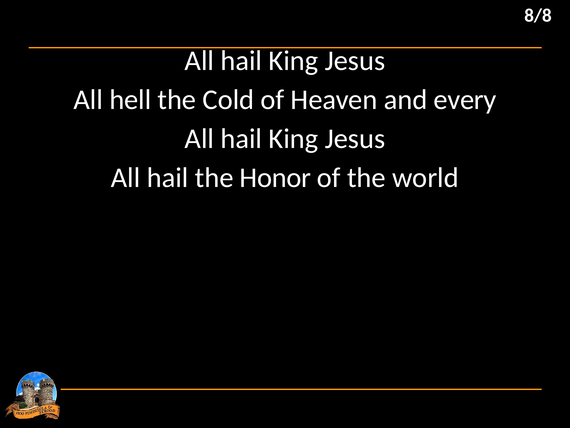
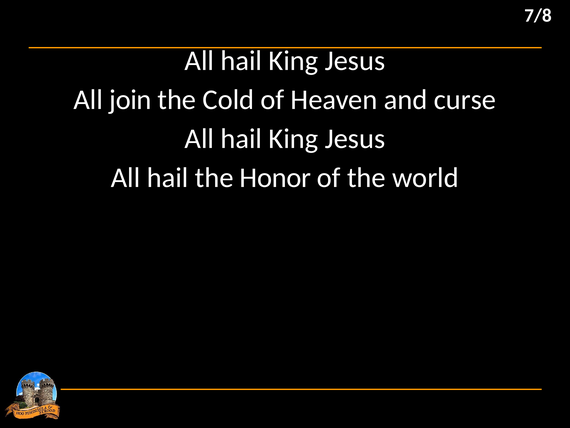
8/8: 8/8 -> 7/8
hell: hell -> join
every: every -> curse
